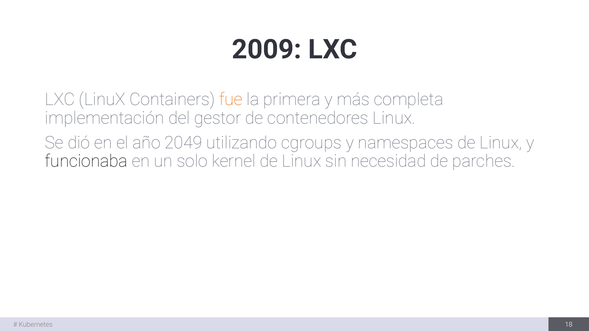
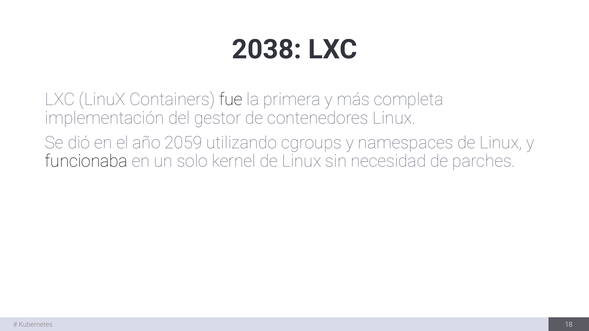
2009: 2009 -> 2038
fue colour: orange -> black
2049: 2049 -> 2059
